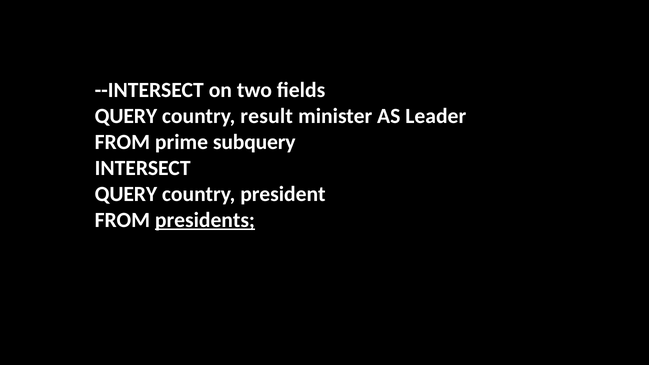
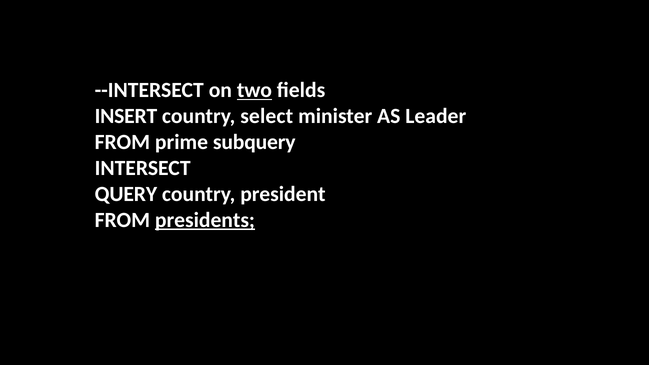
two underline: none -> present
QUERY at (126, 116): QUERY -> INSERT
result: result -> select
